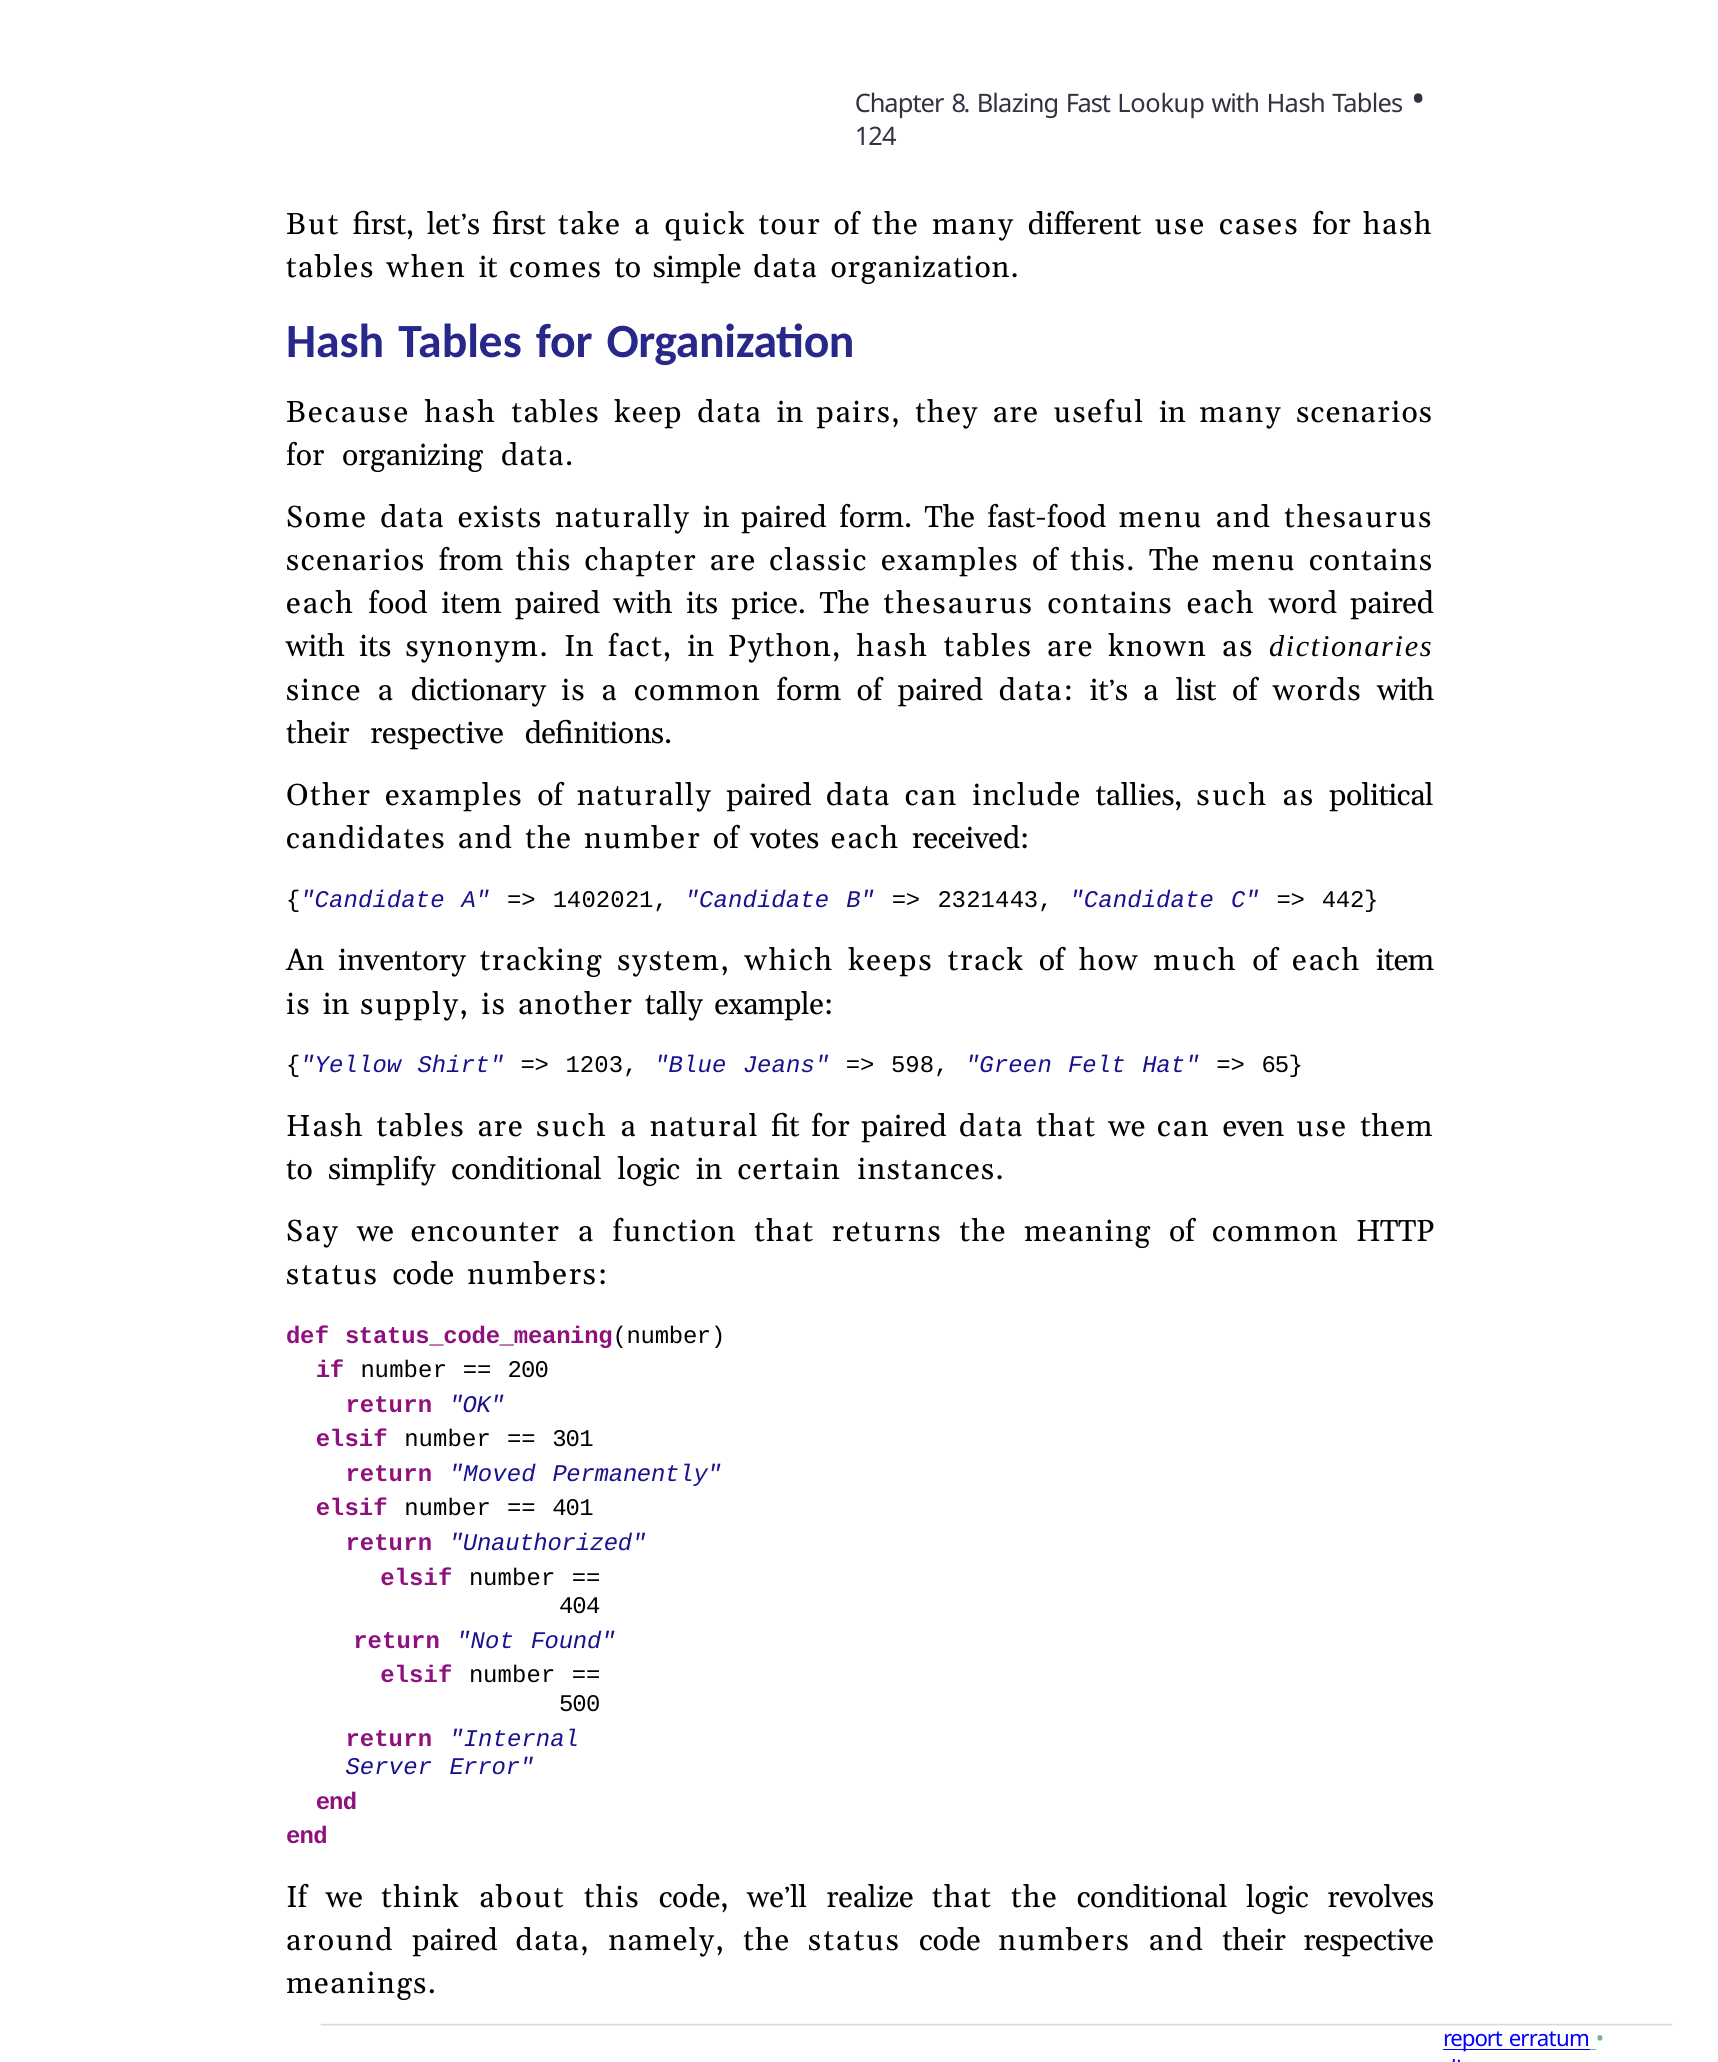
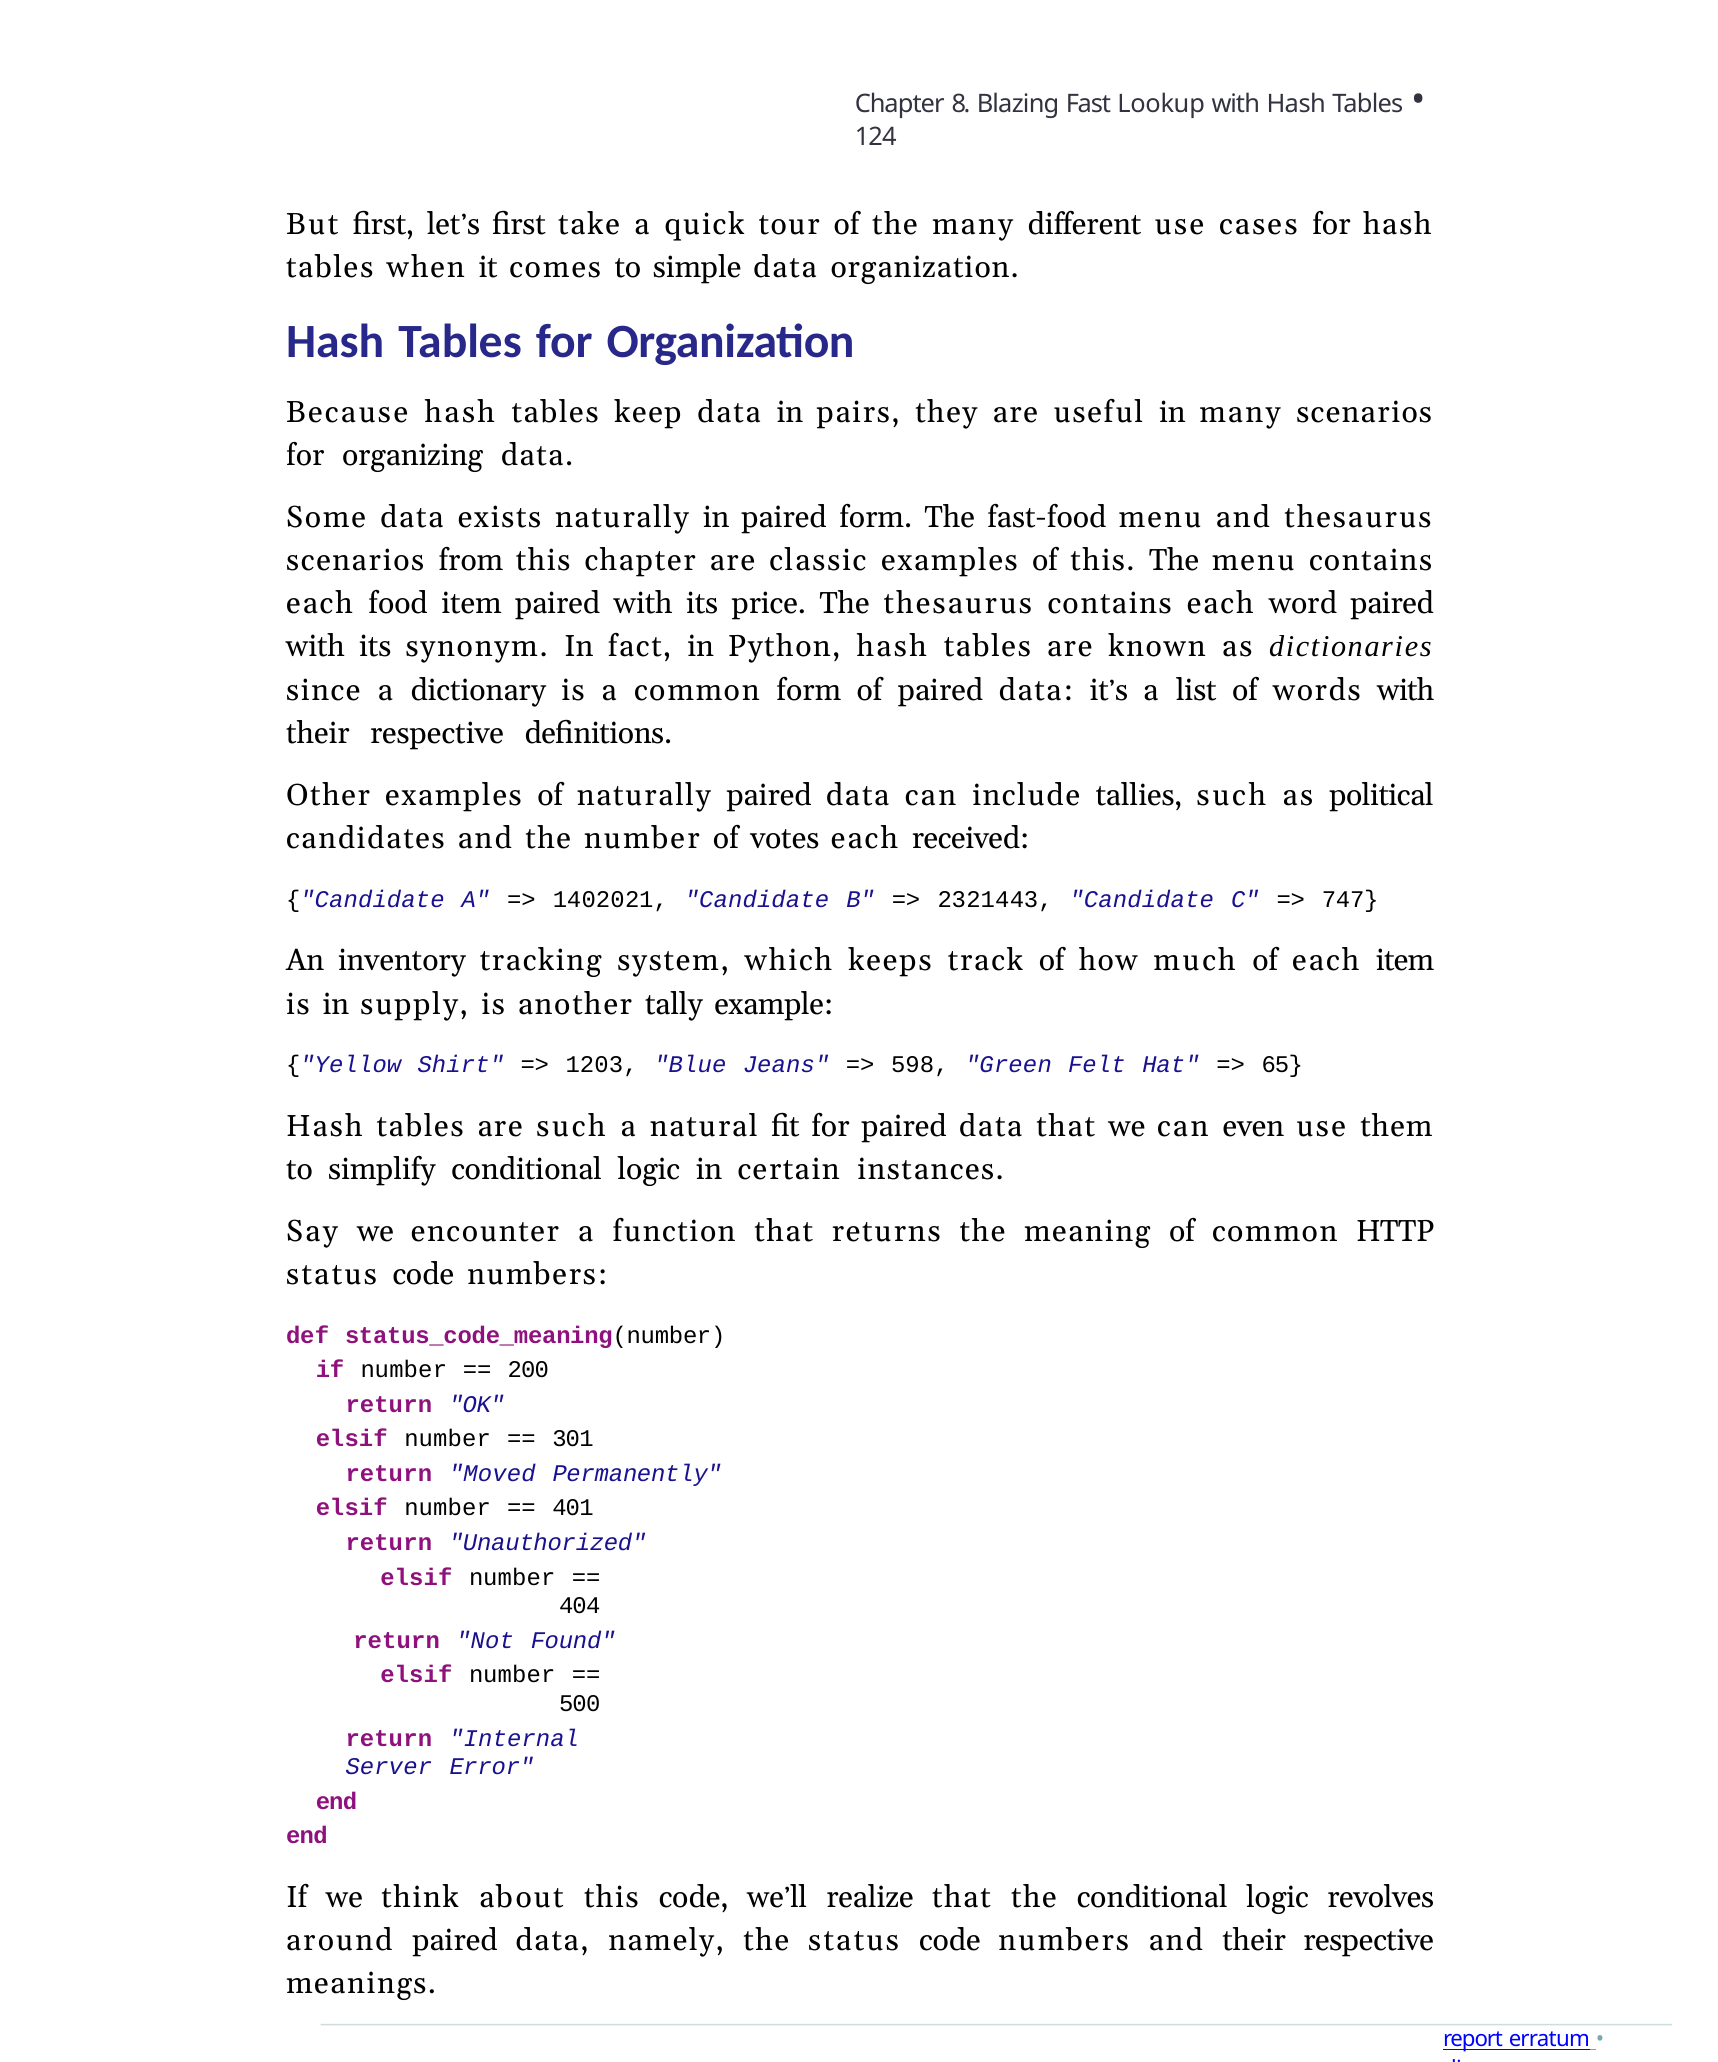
442: 442 -> 747
